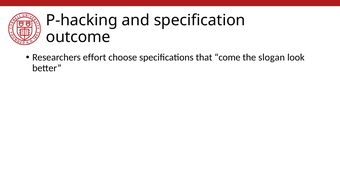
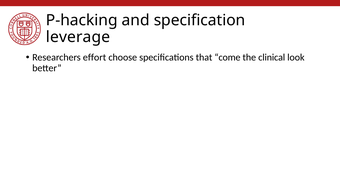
outcome: outcome -> leverage
slogan: slogan -> clinical
